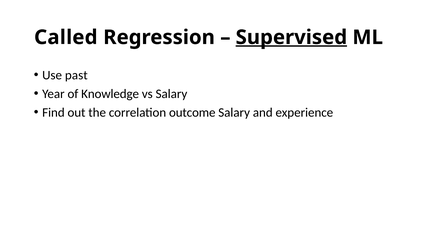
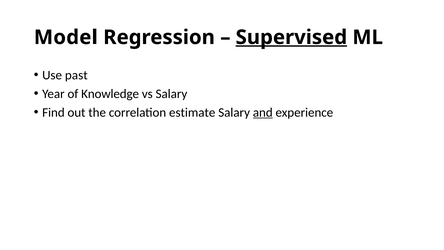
Called: Called -> Model
outcome: outcome -> estimate
and underline: none -> present
